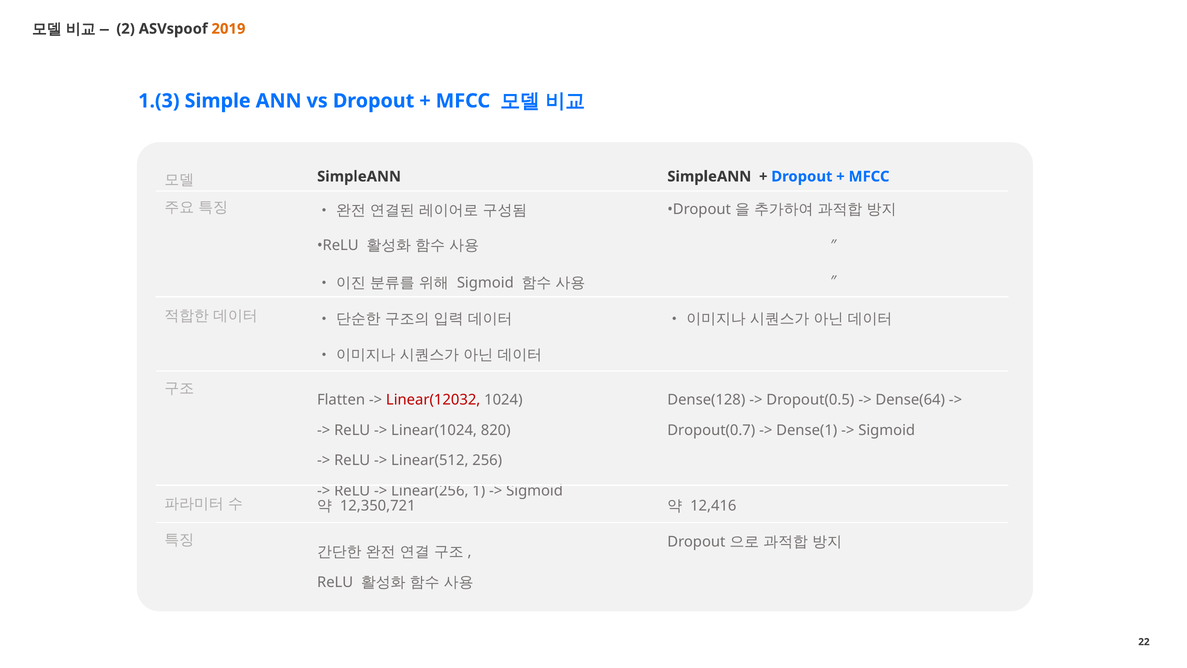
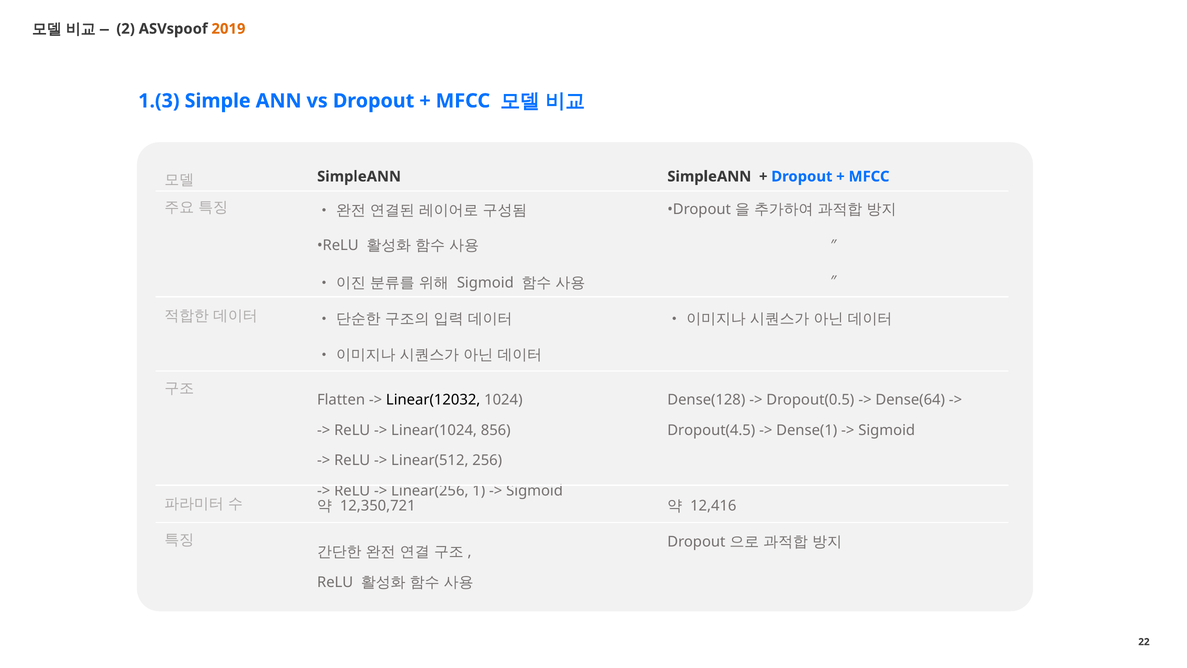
Linear(12032 colour: red -> black
820: 820 -> 856
Dropout(0.7: Dropout(0.7 -> Dropout(4.5
